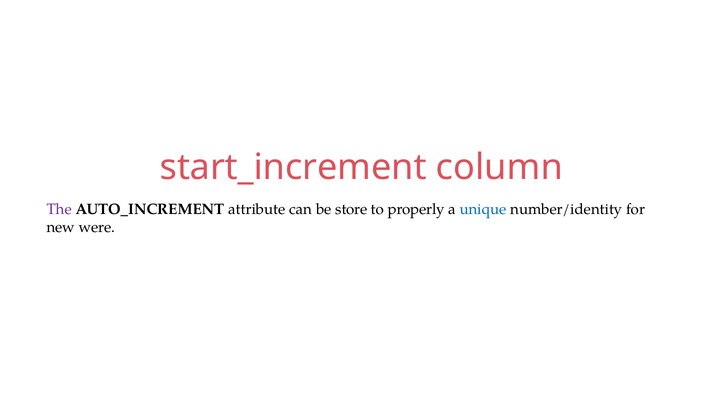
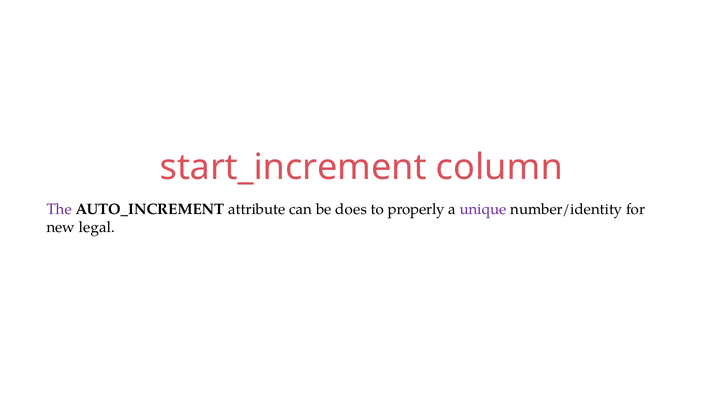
store: store -> does
unique colour: blue -> purple
were: were -> legal
